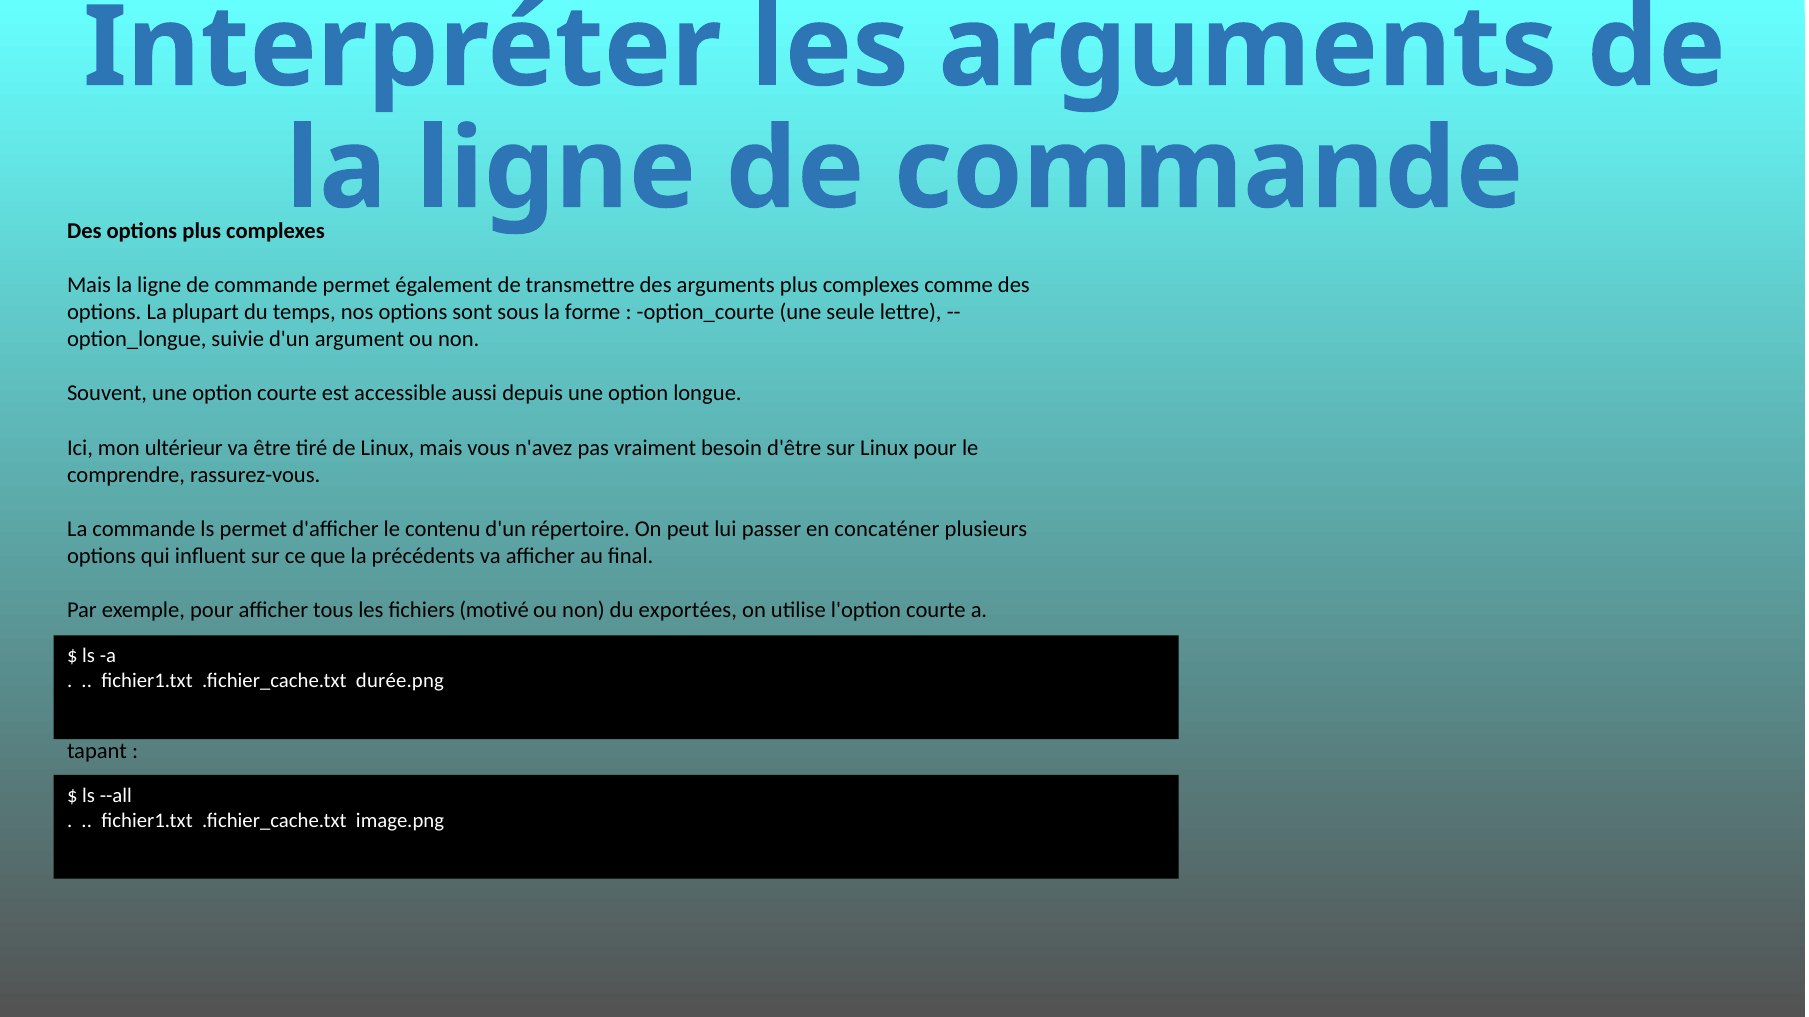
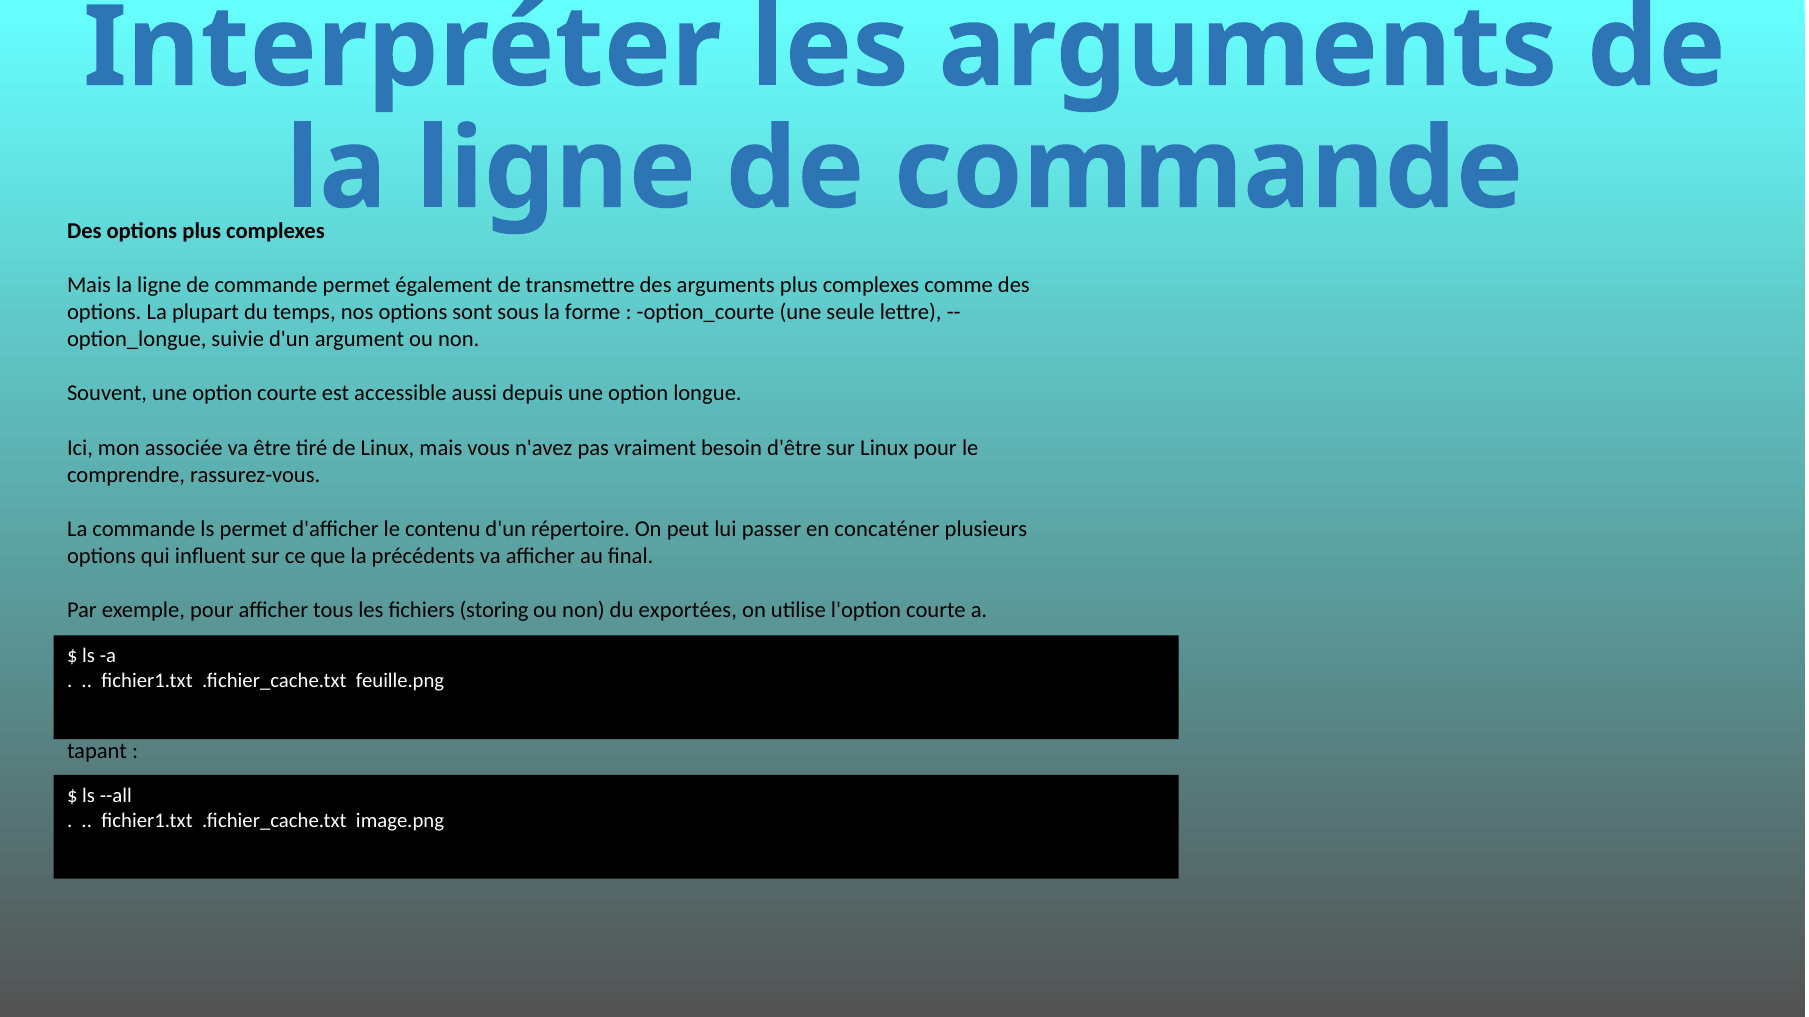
ultérieur: ultérieur -> associée
motivé: motivé -> storing
durée.png: durée.png -> feuille.png
